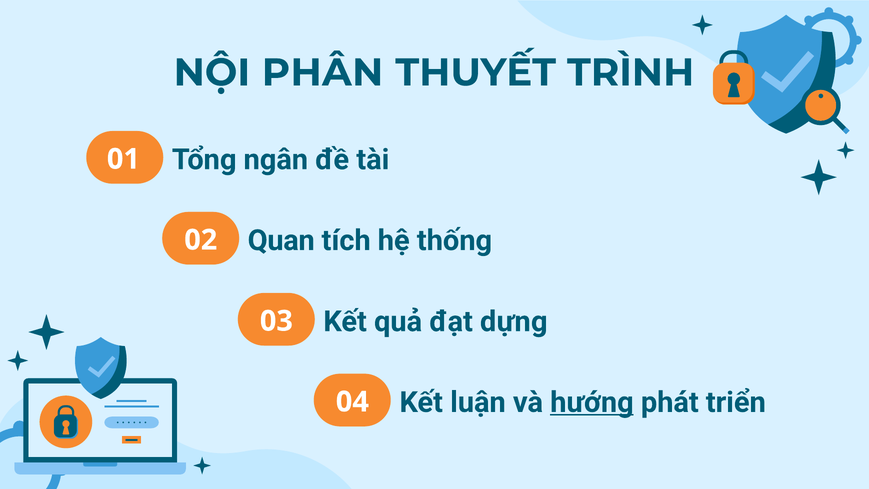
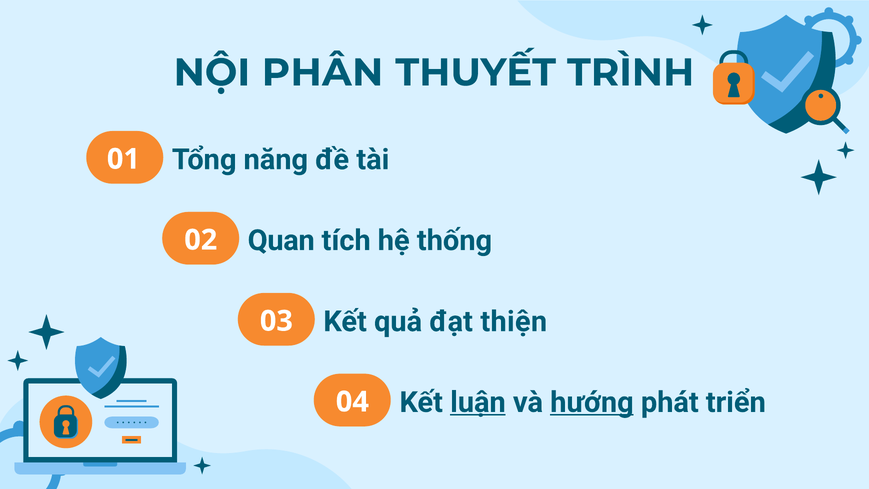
ngân: ngân -> năng
dựng: dựng -> thiện
luận underline: none -> present
